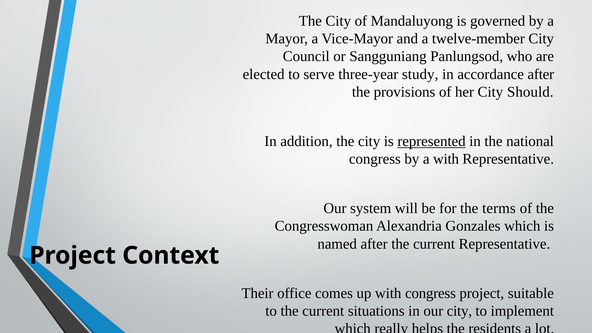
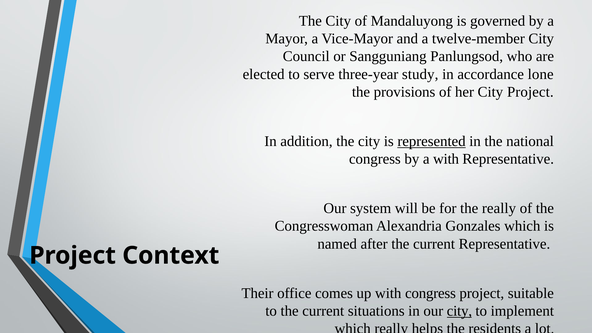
accordance after: after -> lone
City Should: Should -> Project
the terms: terms -> really
city at (459, 311) underline: none -> present
